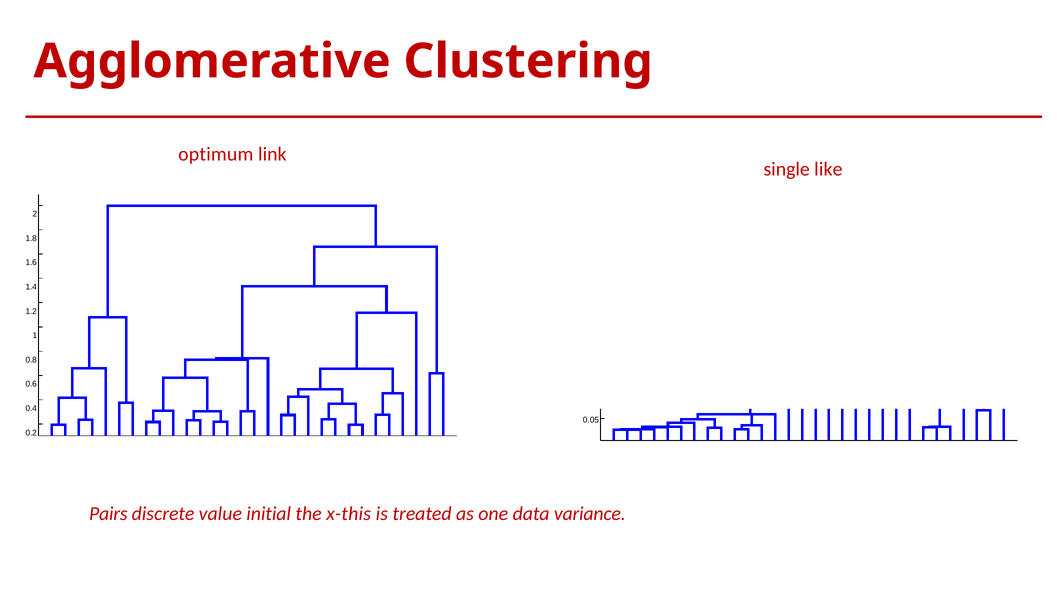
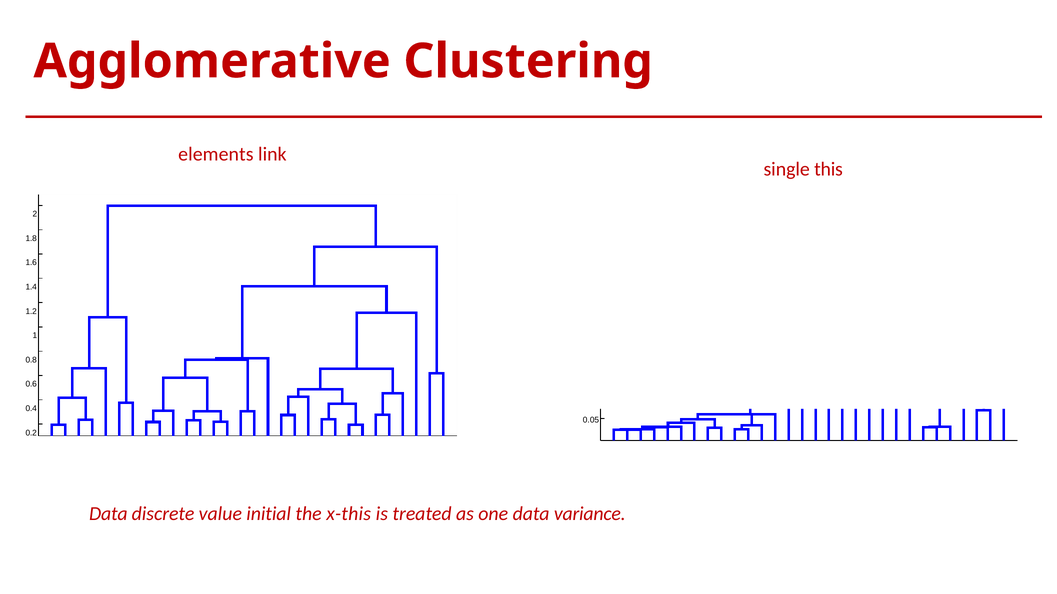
optimum: optimum -> elements
like: like -> this
Pairs at (108, 514): Pairs -> Data
